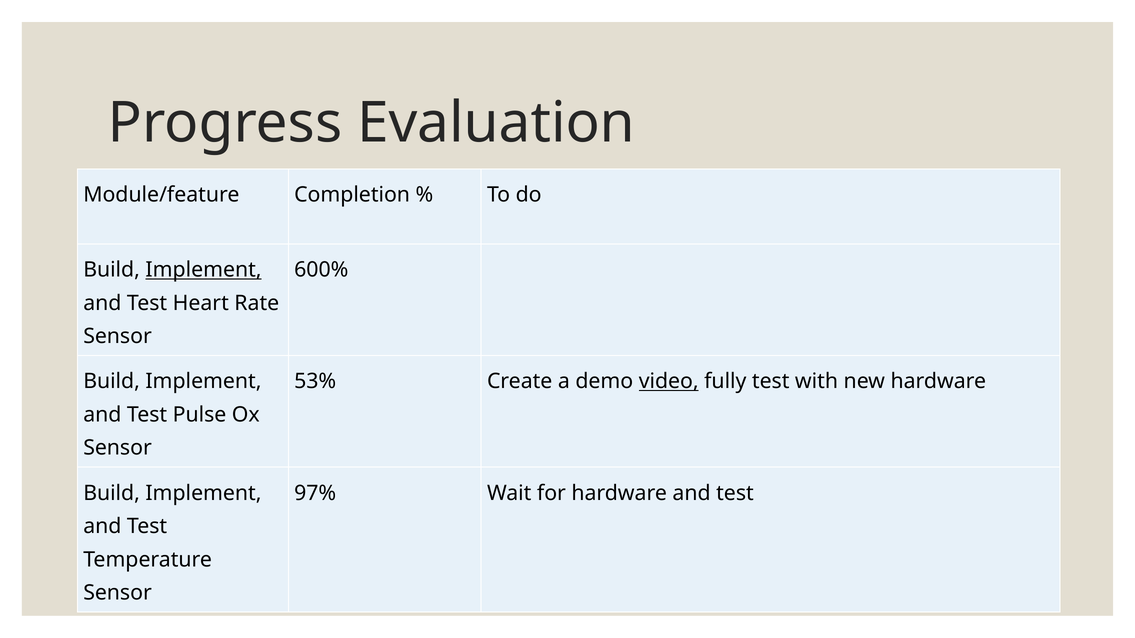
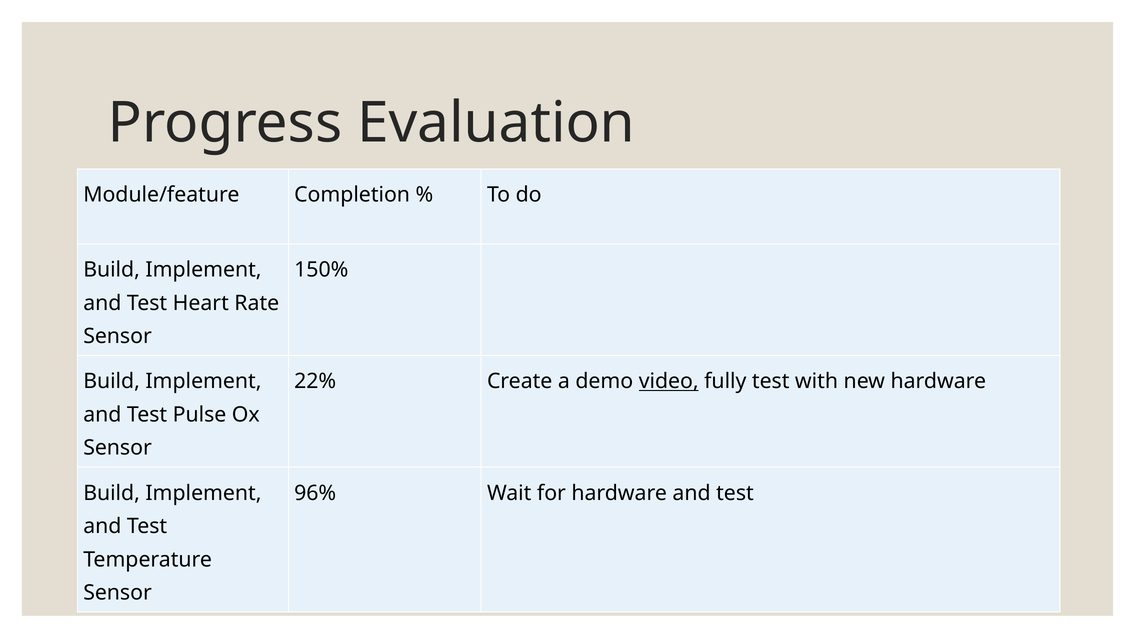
Implement at (204, 270) underline: present -> none
600%: 600% -> 150%
53%: 53% -> 22%
97%: 97% -> 96%
